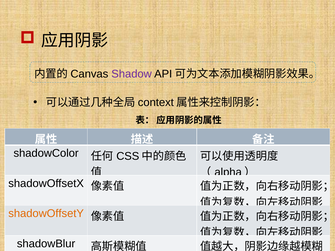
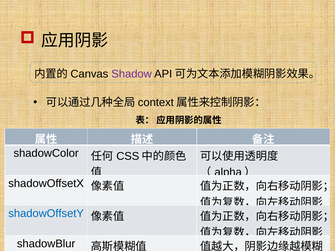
shadowOffsetY colour: orange -> blue
